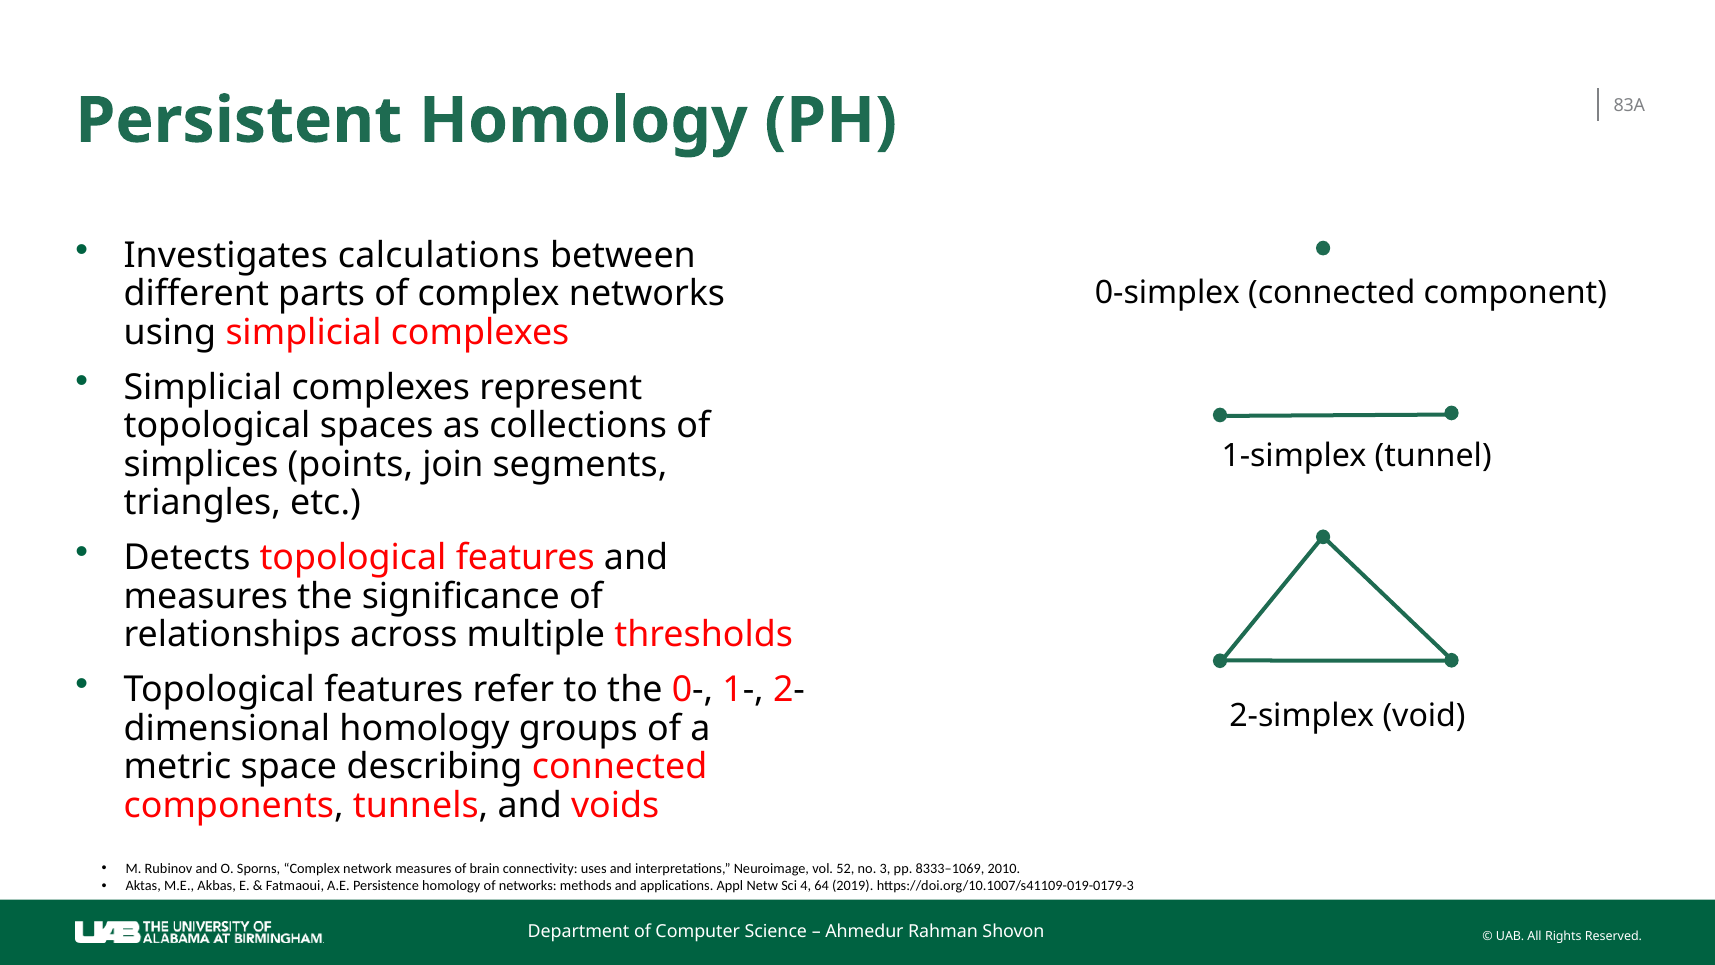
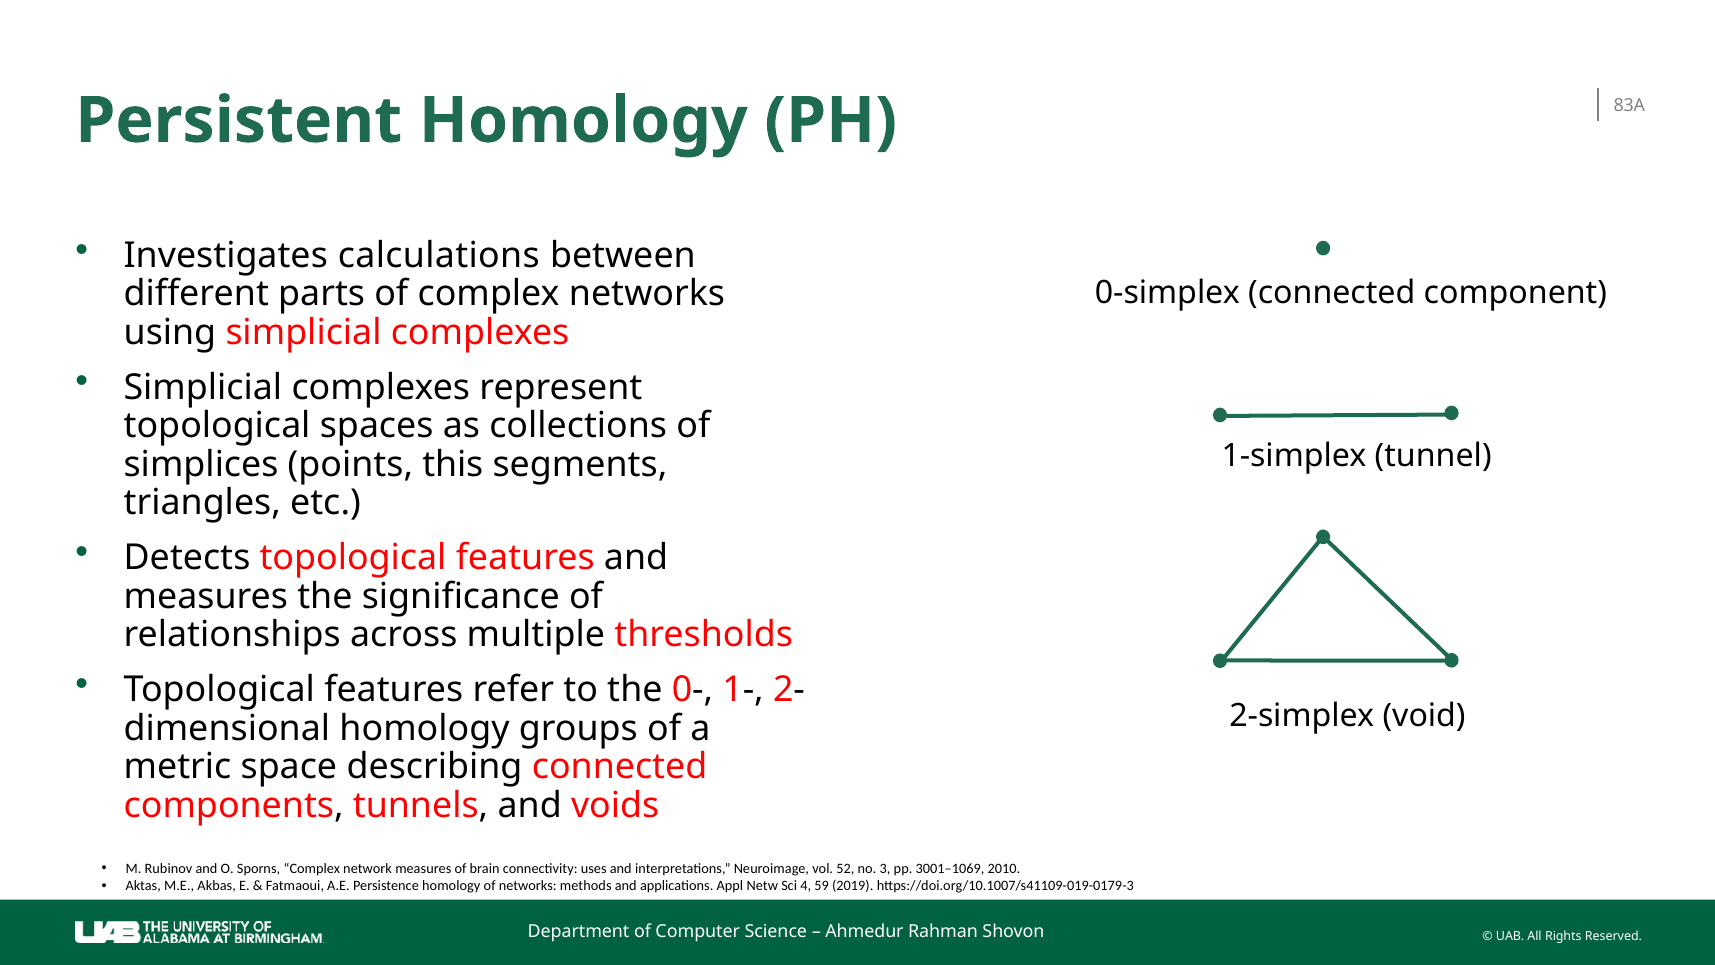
join: join -> this
8333–1069: 8333–1069 -> 3001–1069
64: 64 -> 59
